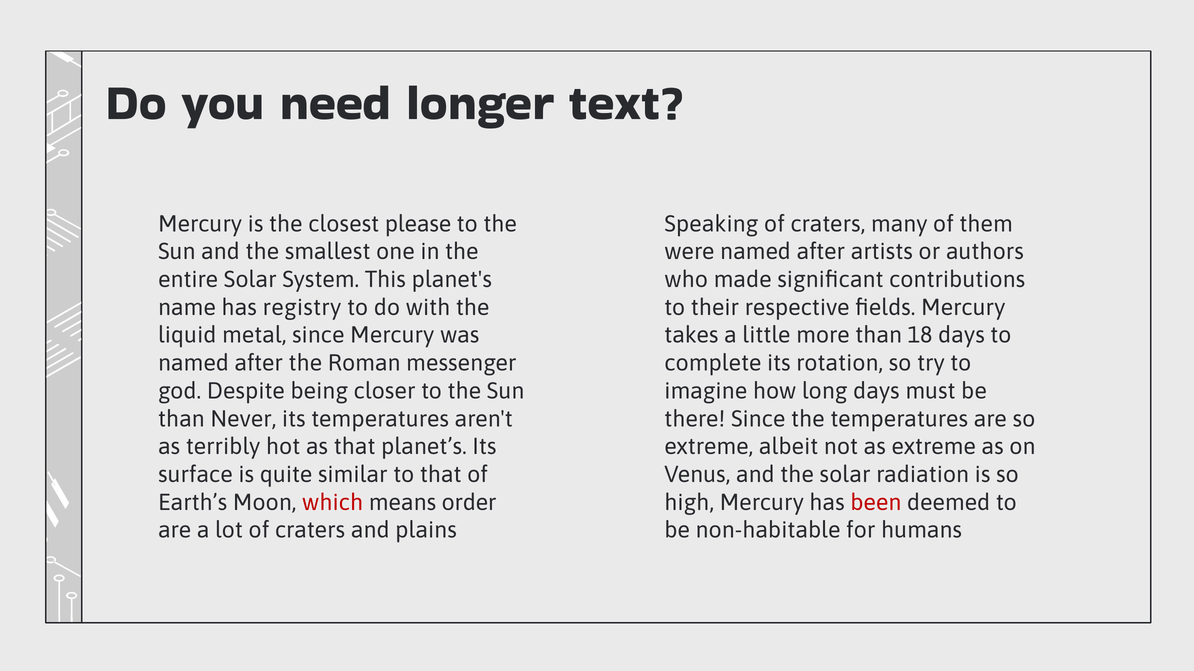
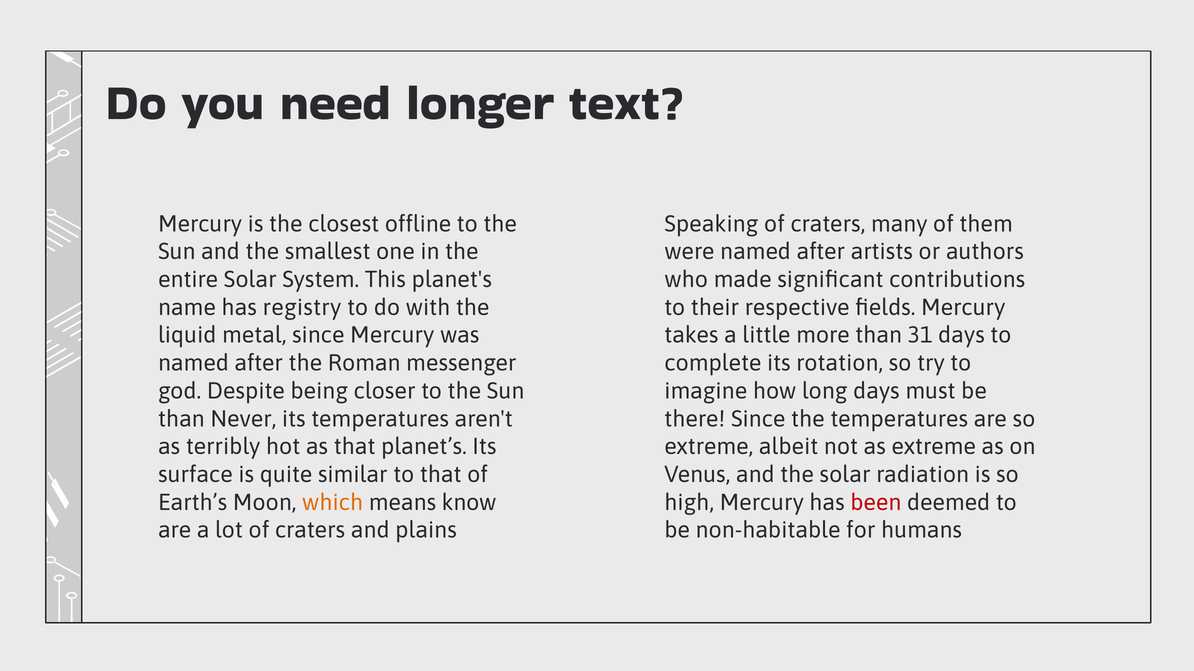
please: please -> offline
18: 18 -> 31
which colour: red -> orange
order: order -> know
